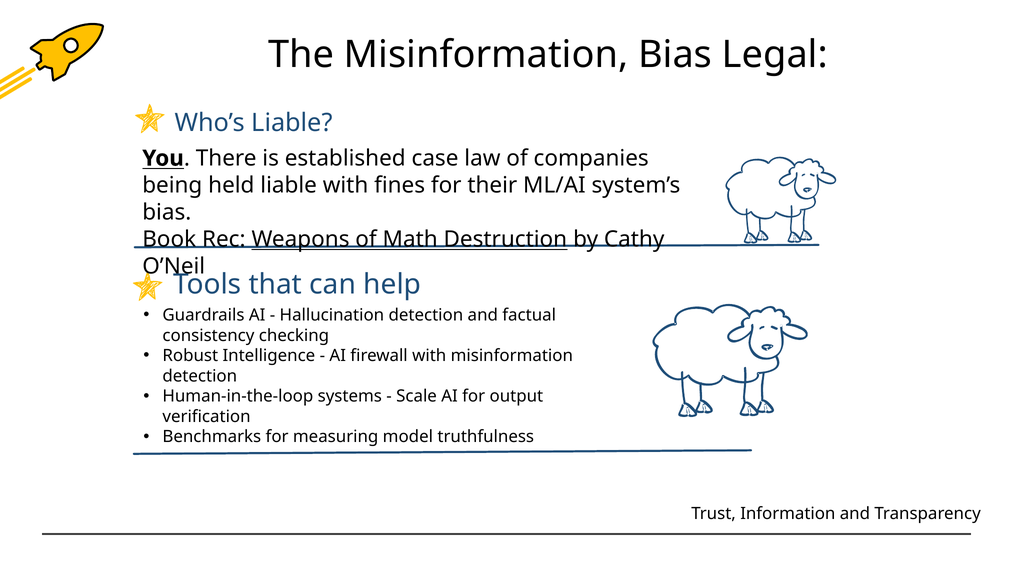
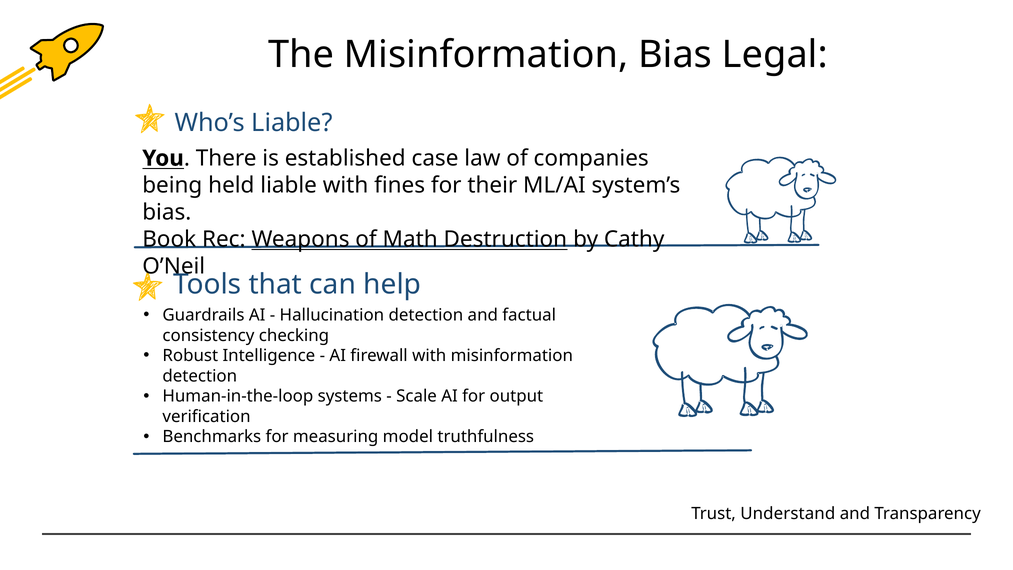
Information: Information -> Understand
